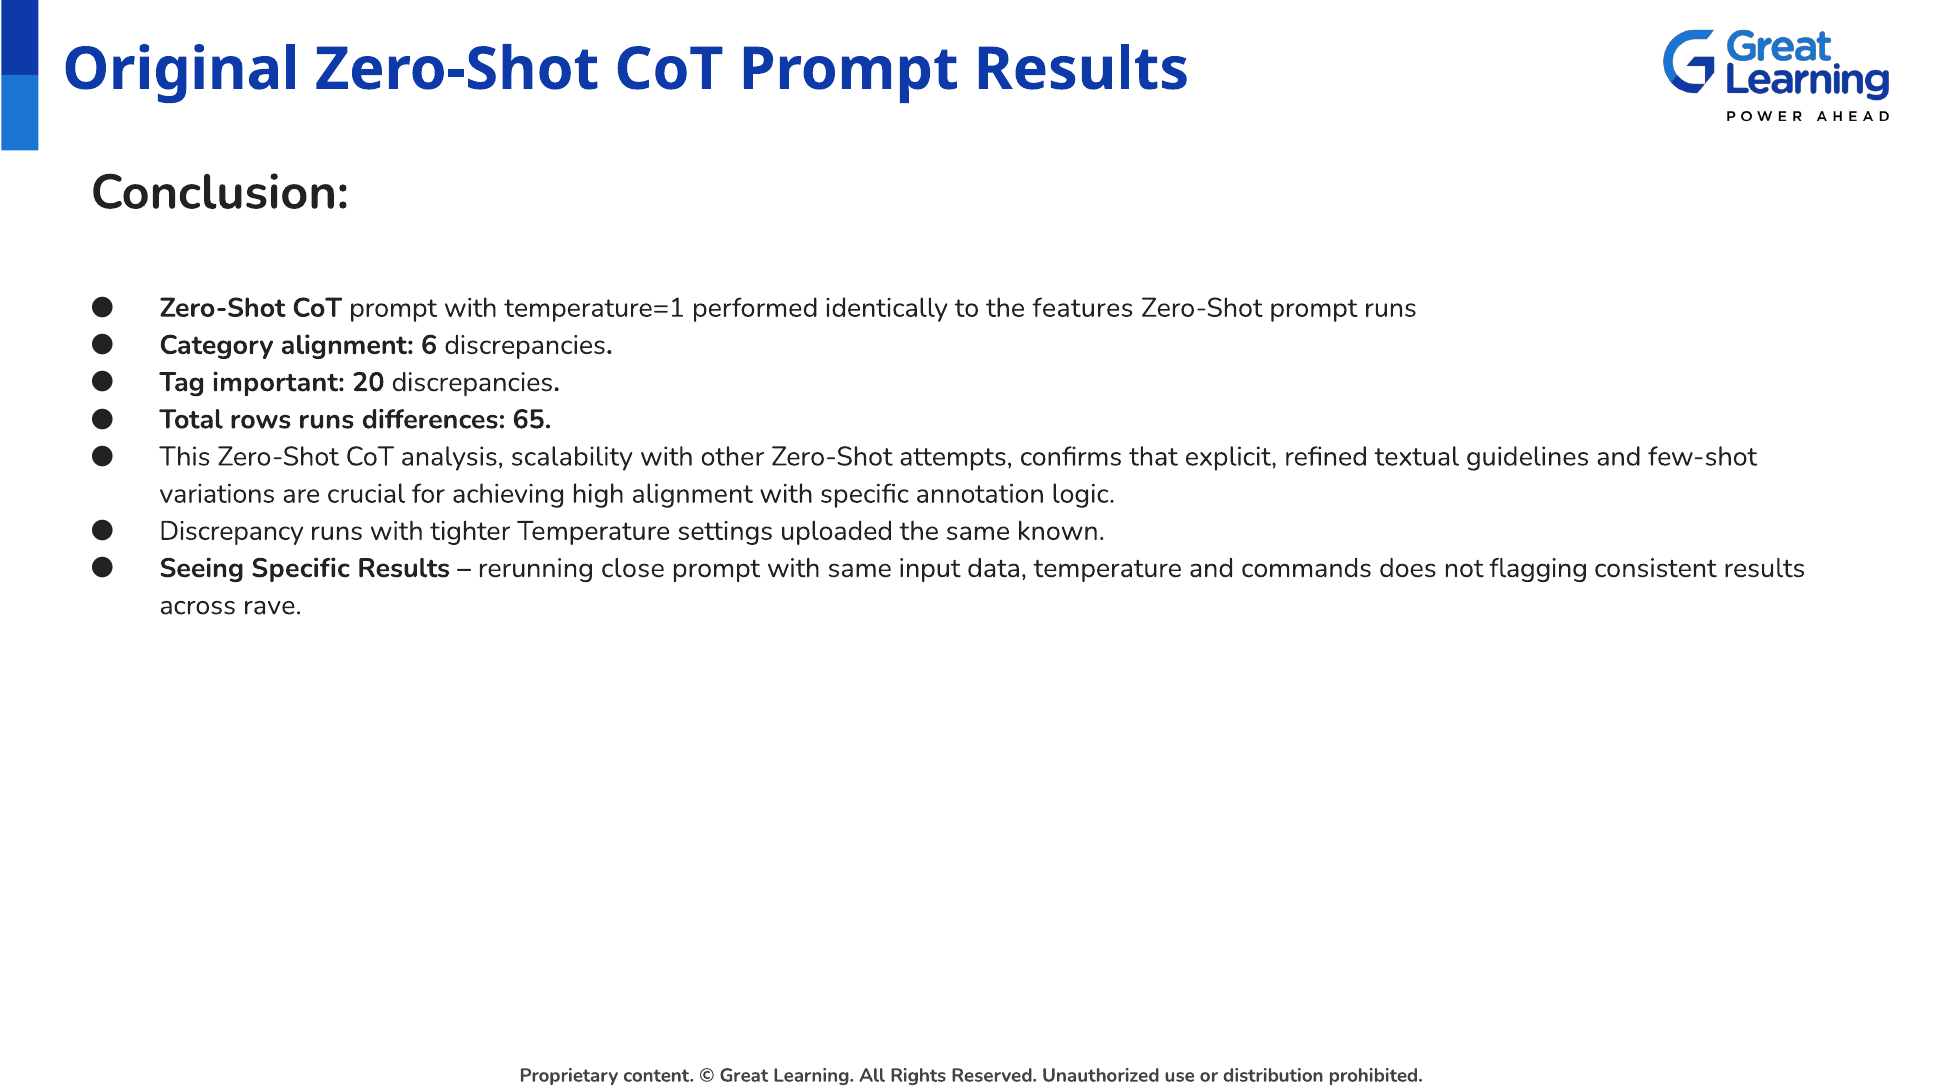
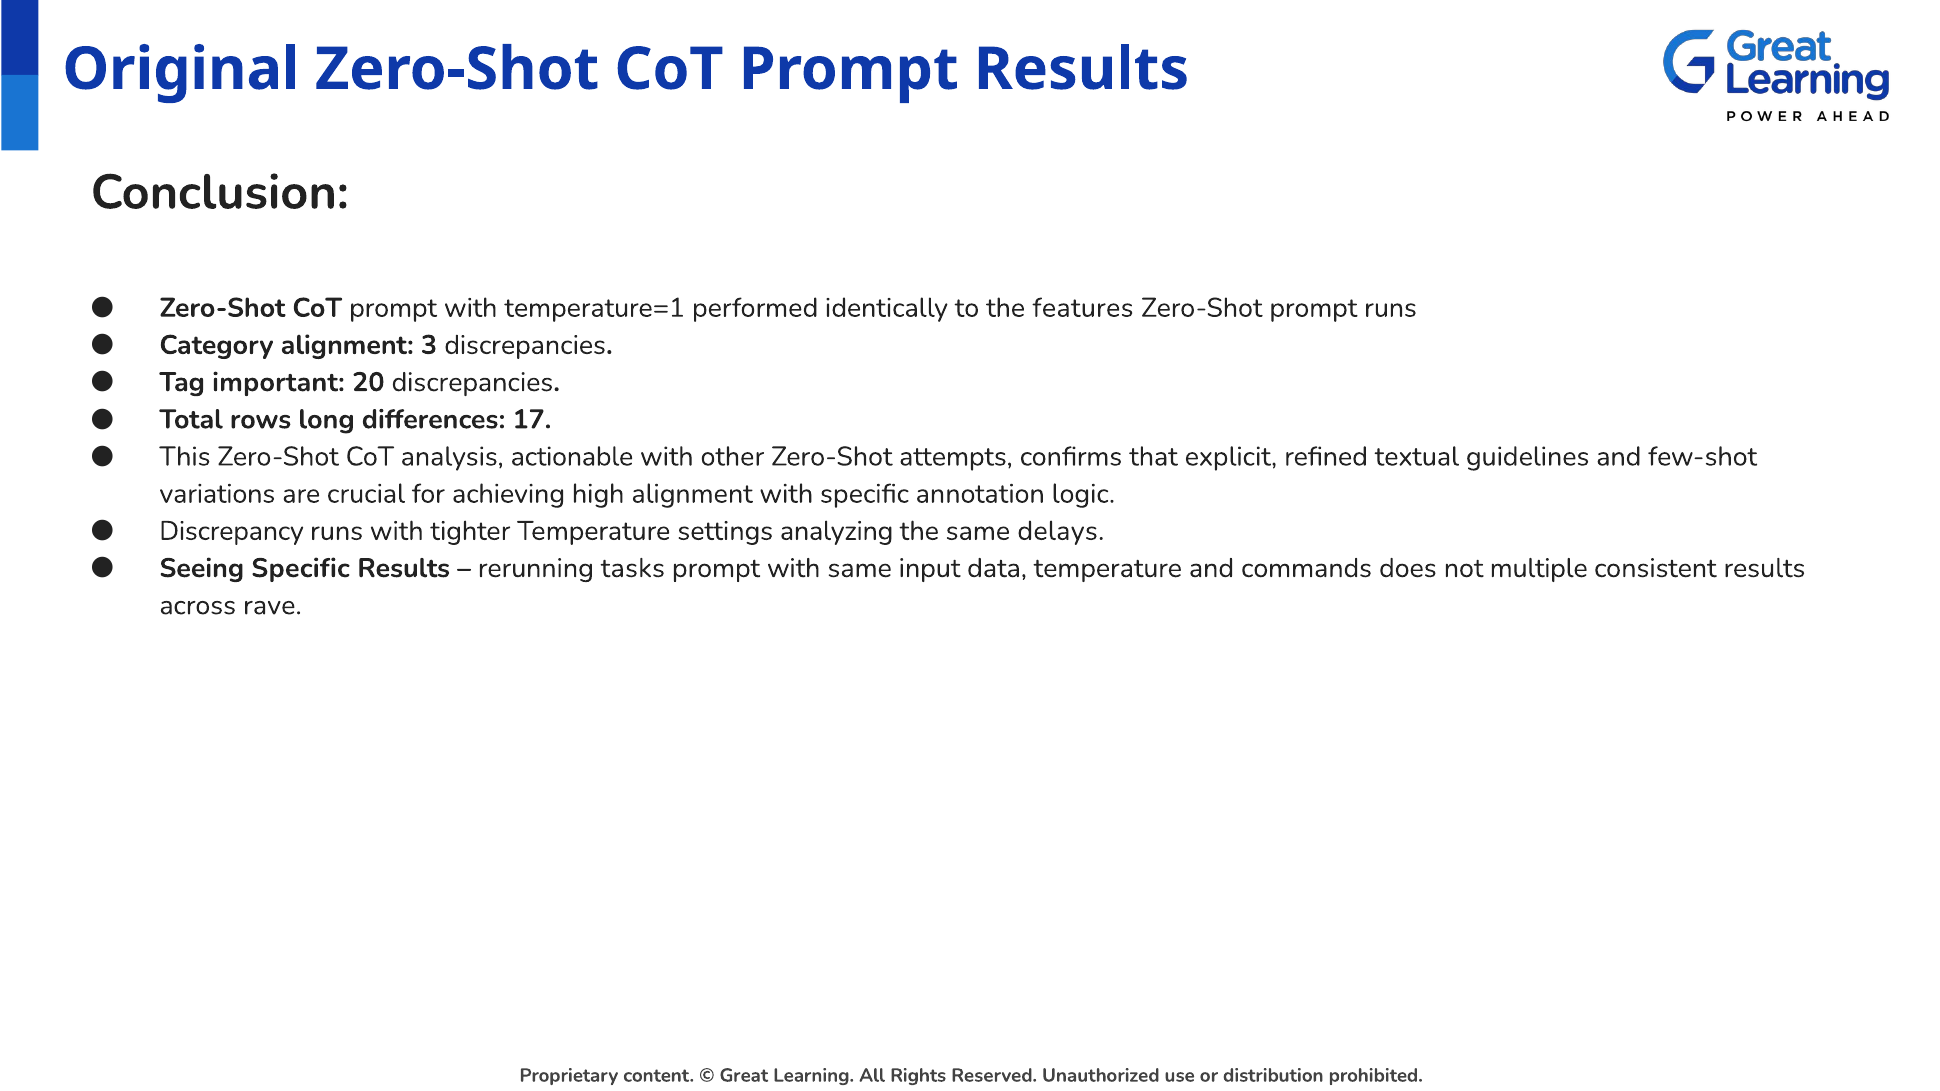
6: 6 -> 3
rows runs: runs -> long
65: 65 -> 17
scalability: scalability -> actionable
uploaded: uploaded -> analyzing
known: known -> delays
close: close -> tasks
flagging: flagging -> multiple
